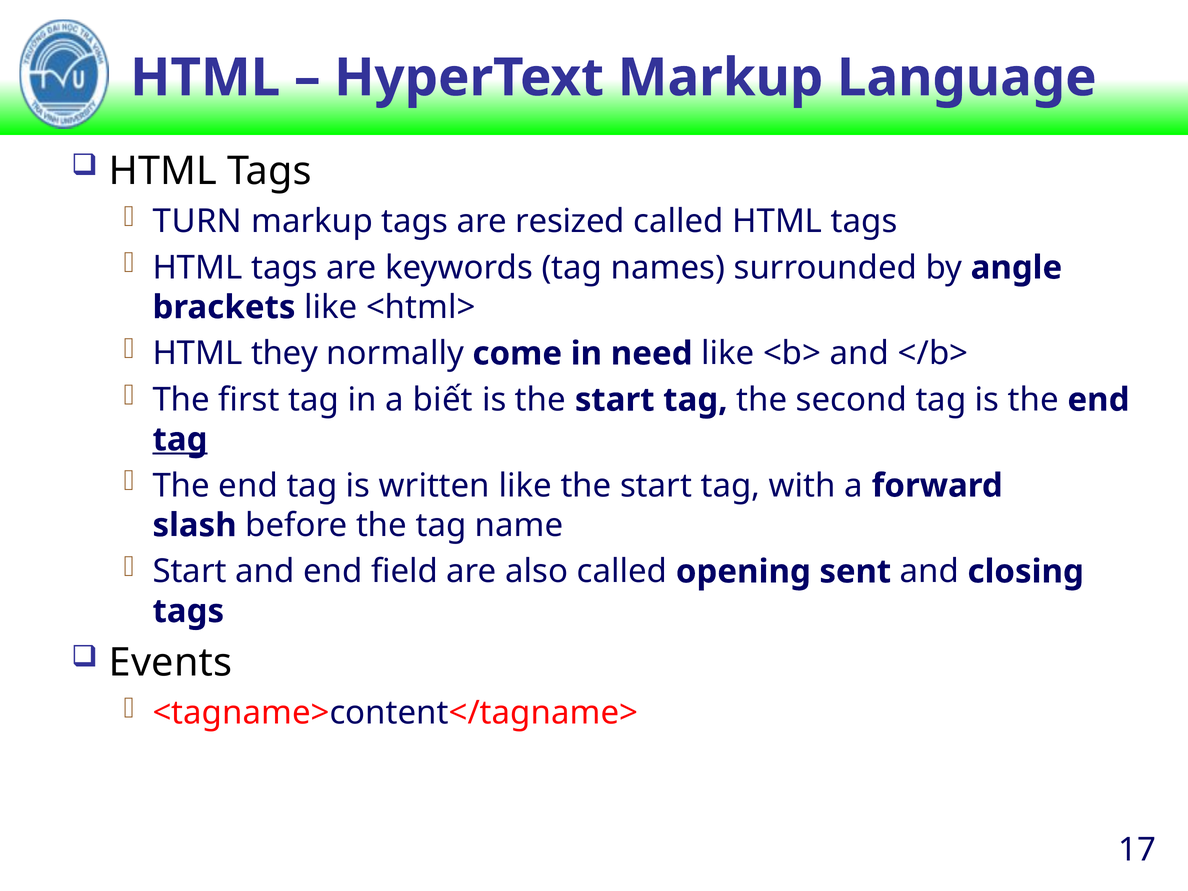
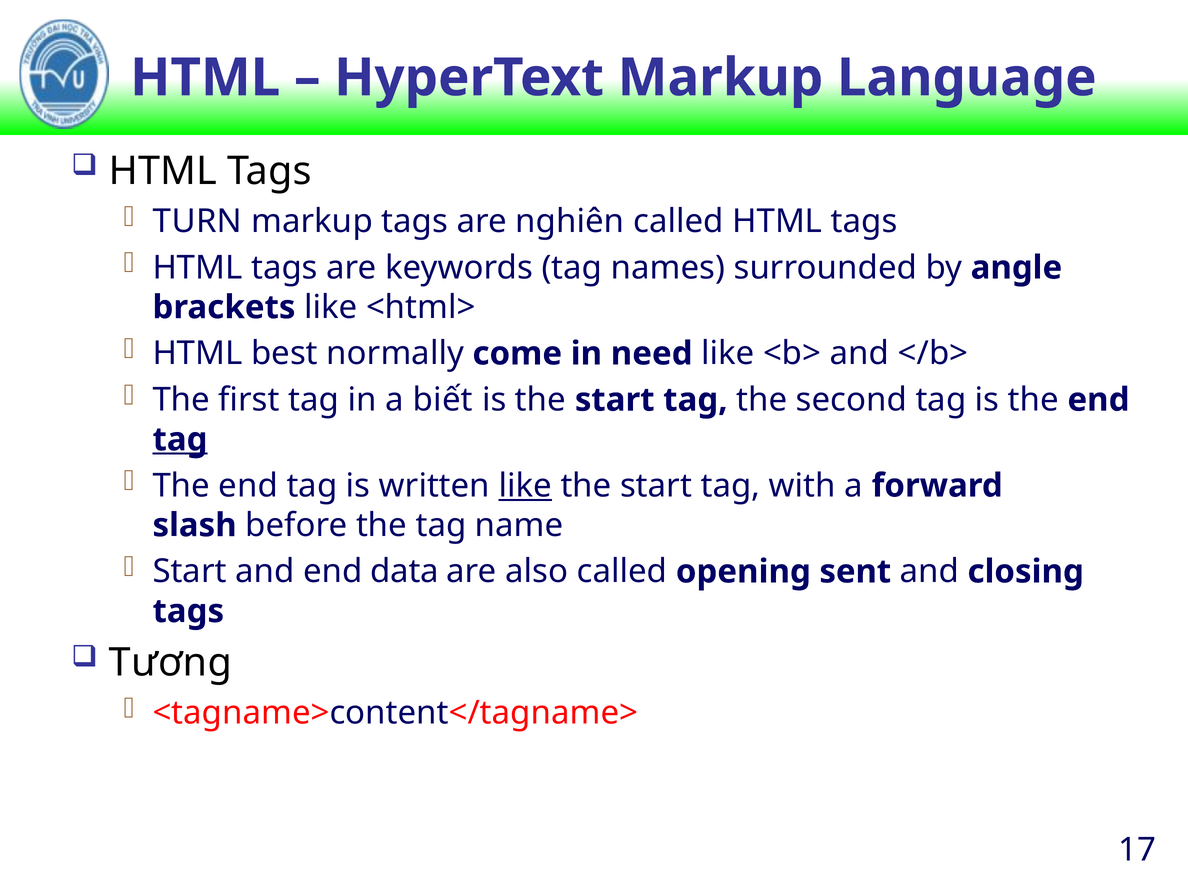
resized: resized -> nghiên
they: they -> best
like at (525, 486) underline: none -> present
field: field -> data
Events: Events -> Tương
